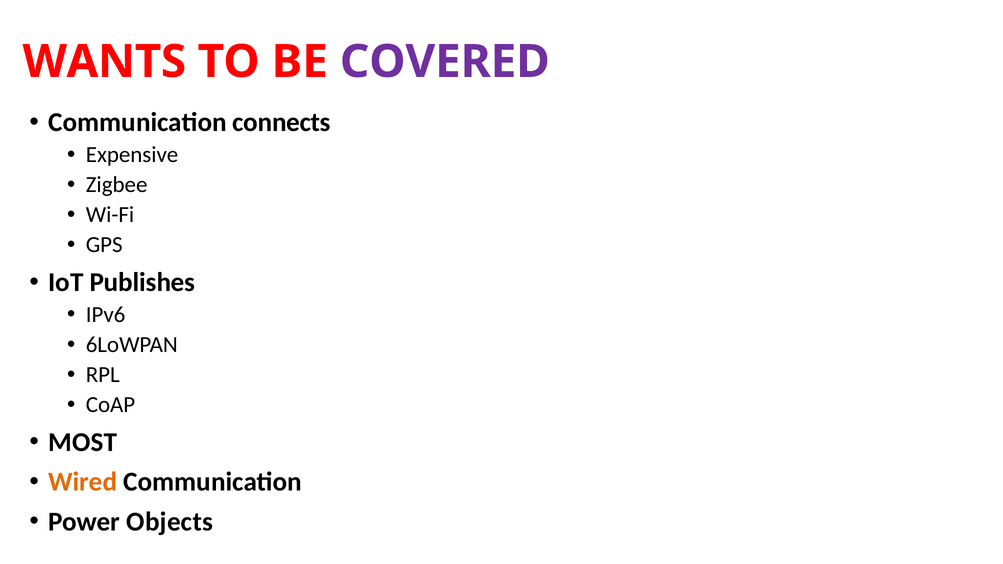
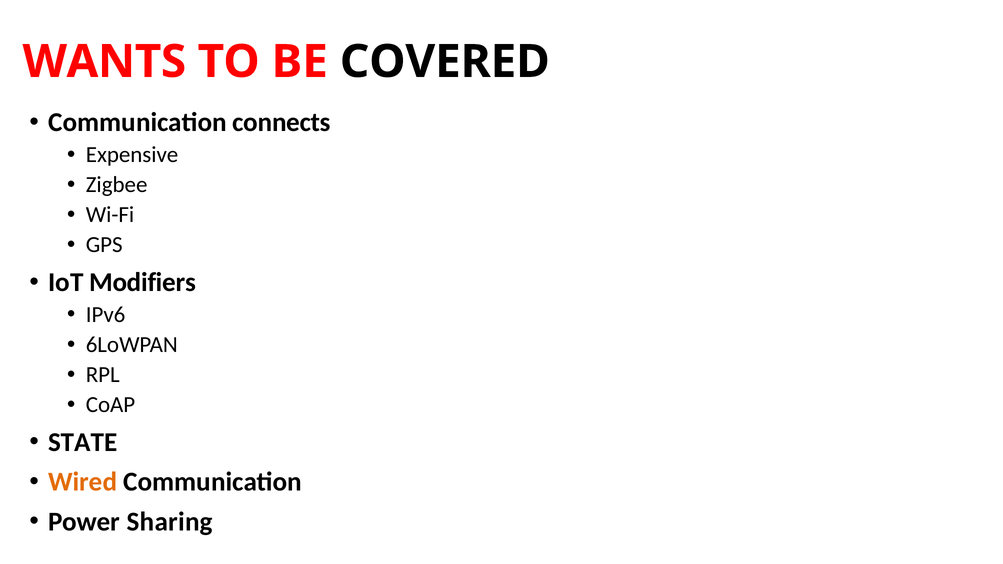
COVERED colour: purple -> black
Publishes: Publishes -> Modifiers
MOST: MOST -> STATE
Objects: Objects -> Sharing
